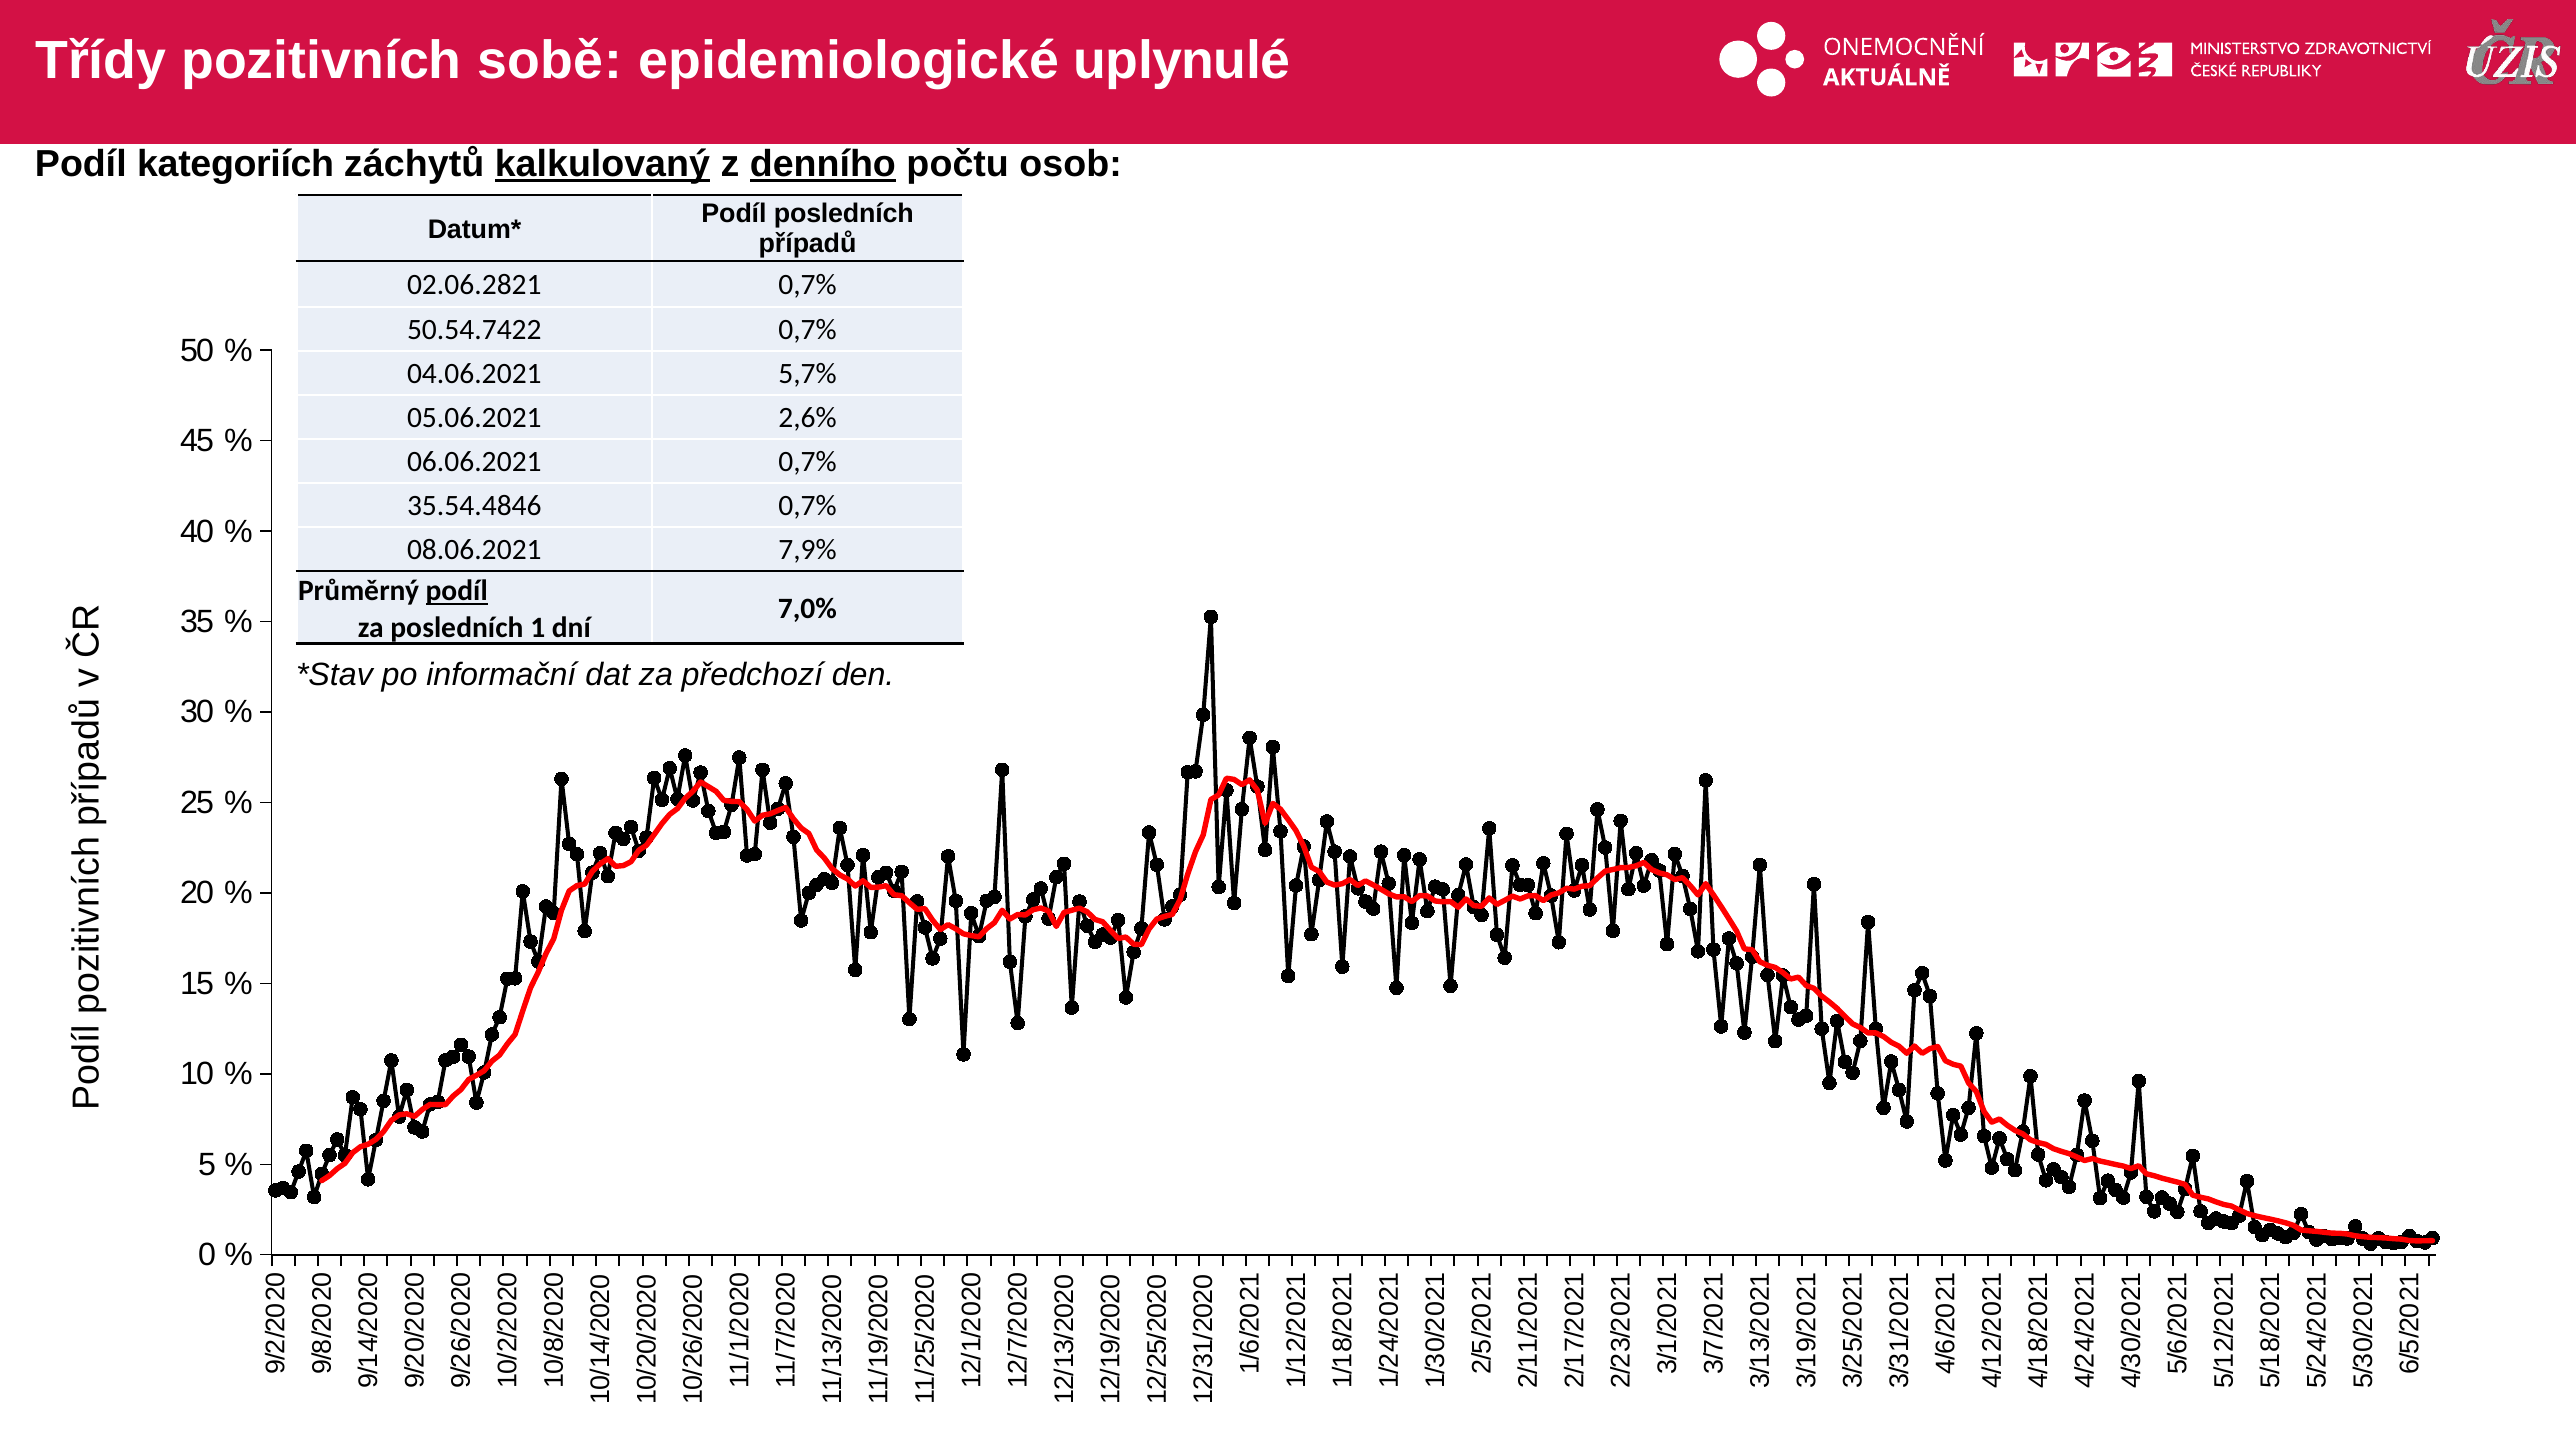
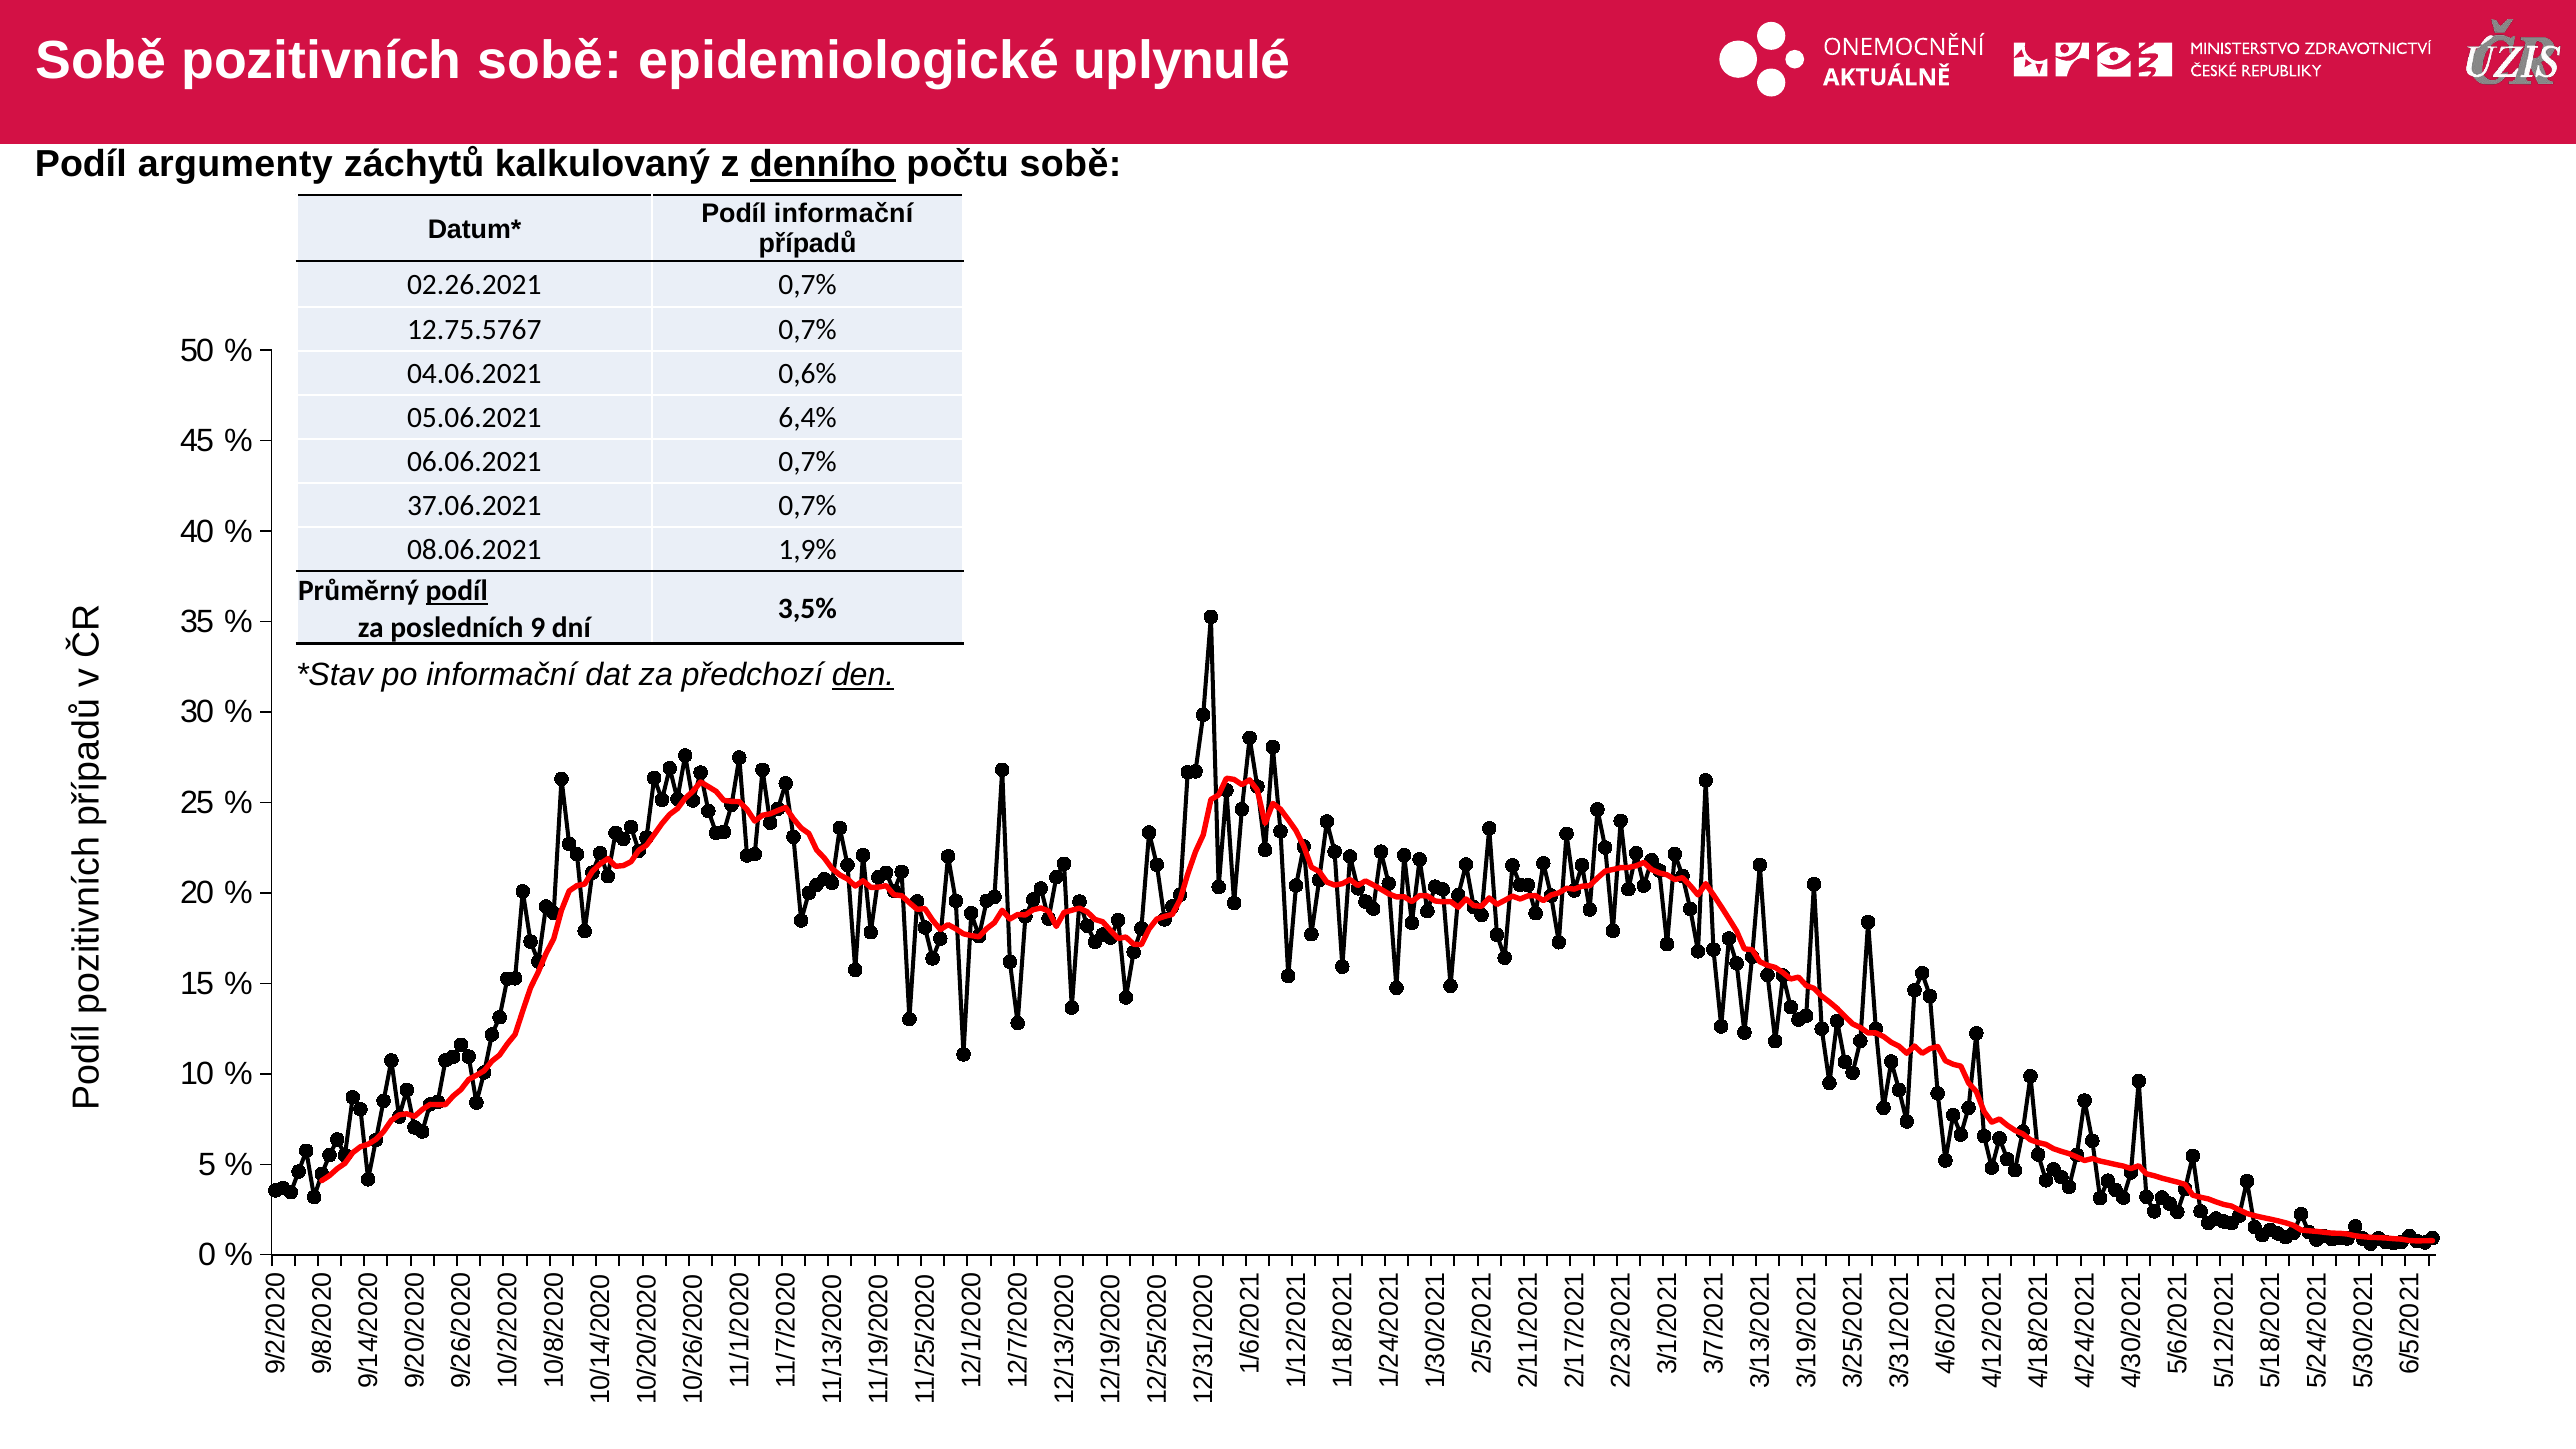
Třídy at (101, 60): Třídy -> Sobě
kategoriích: kategoriích -> argumenty
kalkulovaný underline: present -> none
počtu osob: osob -> sobě
Podíl posledních: posledních -> informační
02.06.2821: 02.06.2821 -> 02.26.2021
50.54.7422: 50.54.7422 -> 12.75.5767
5,7%: 5,7% -> 0,6%
2,6%: 2,6% -> 6,4%
35.54.4846: 35.54.4846 -> 37.06.2021
7,9%: 7,9% -> 1,9%
7,0%: 7,0% -> 3,5%
posledních 1: 1 -> 9
den underline: none -> present
